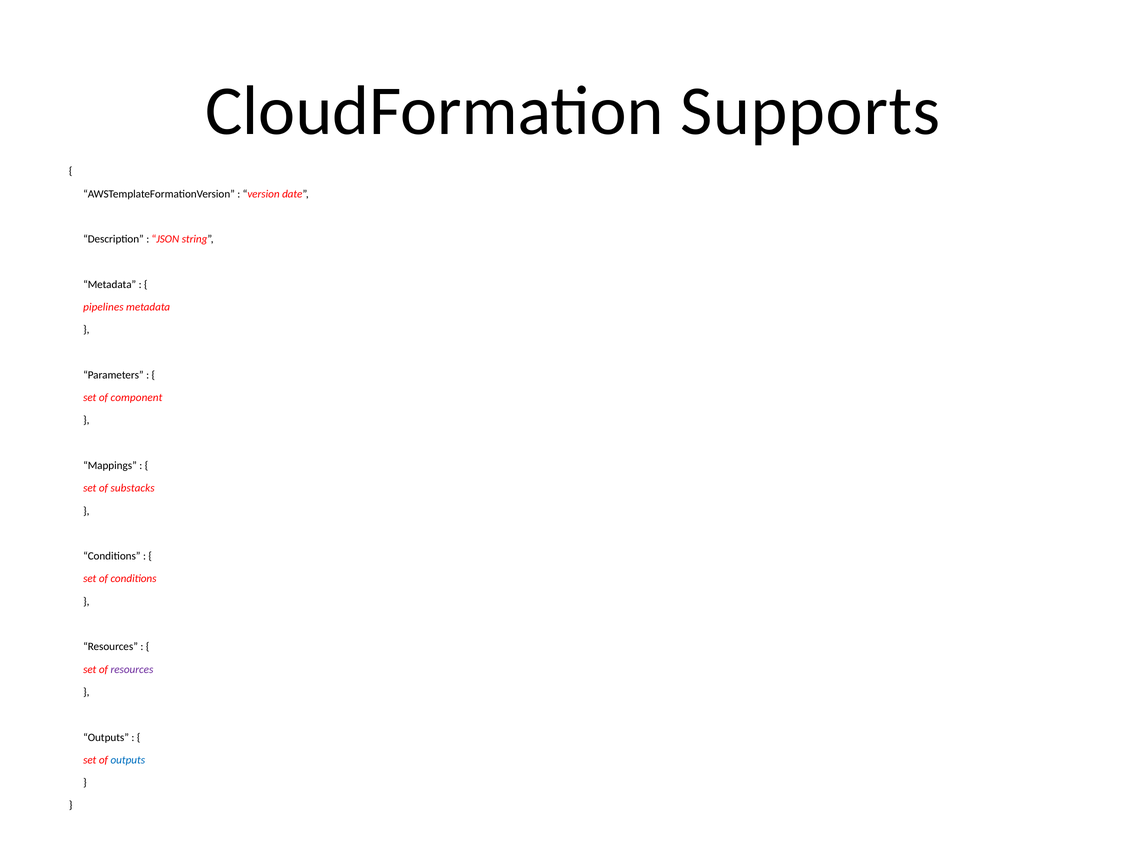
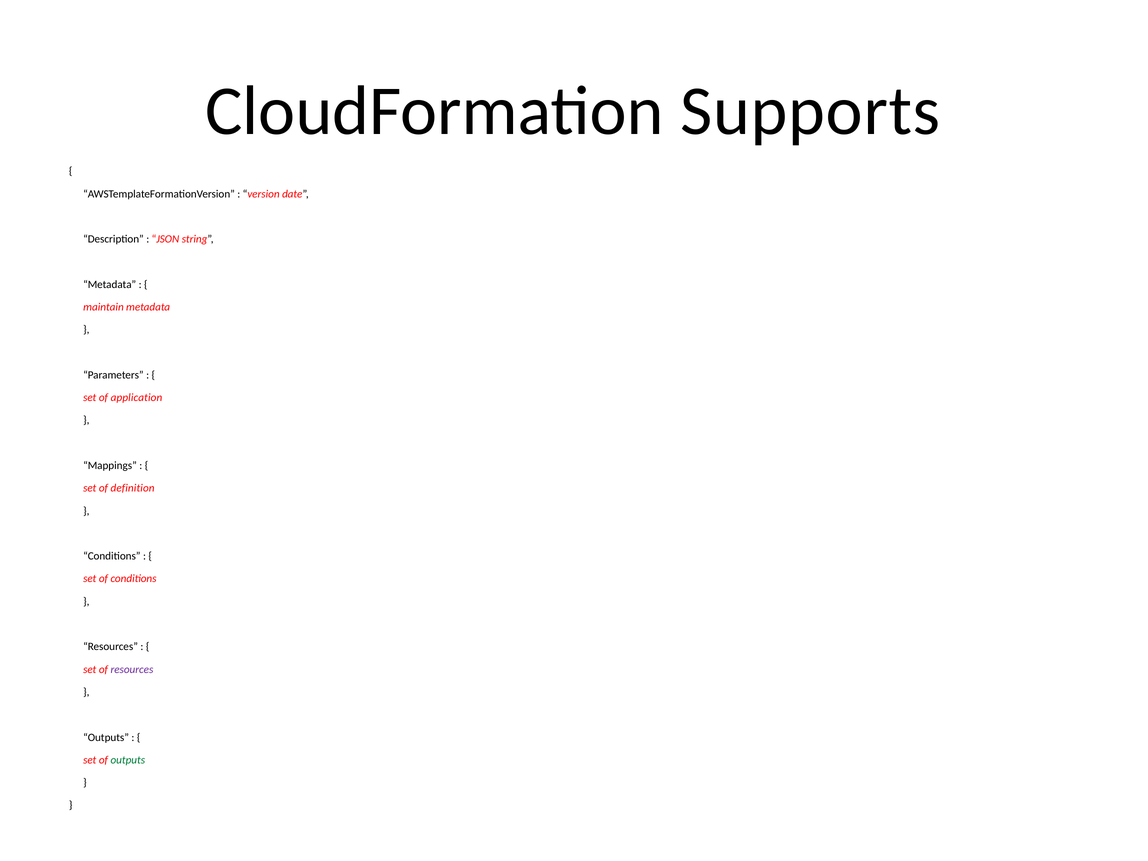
pipelines: pipelines -> maintain
component: component -> application
substacks: substacks -> definition
outputs at (128, 760) colour: blue -> green
